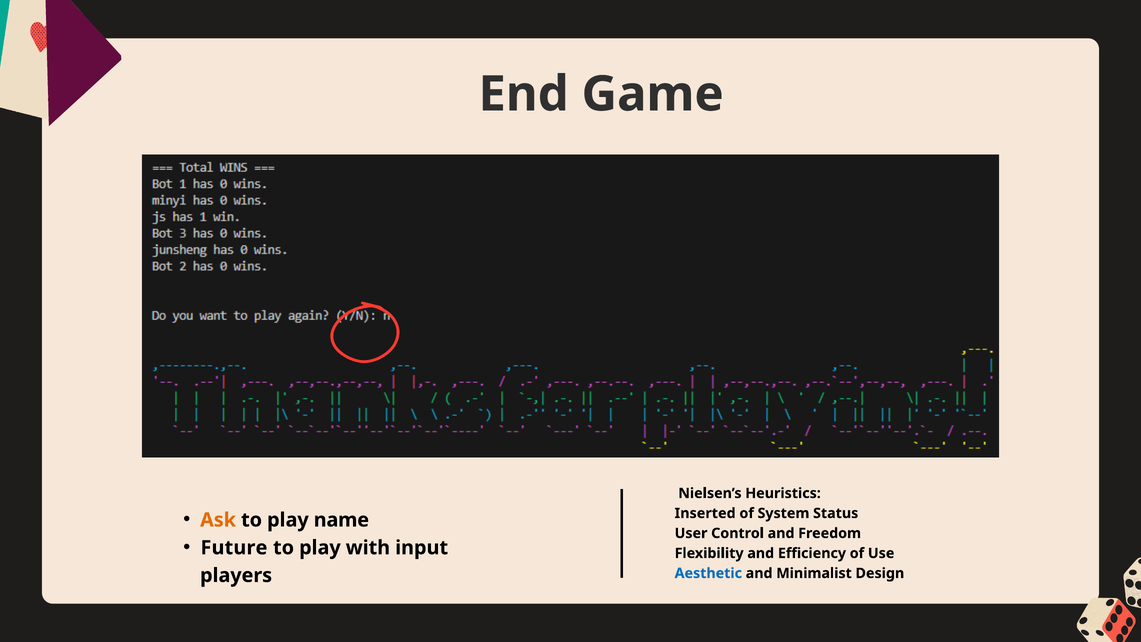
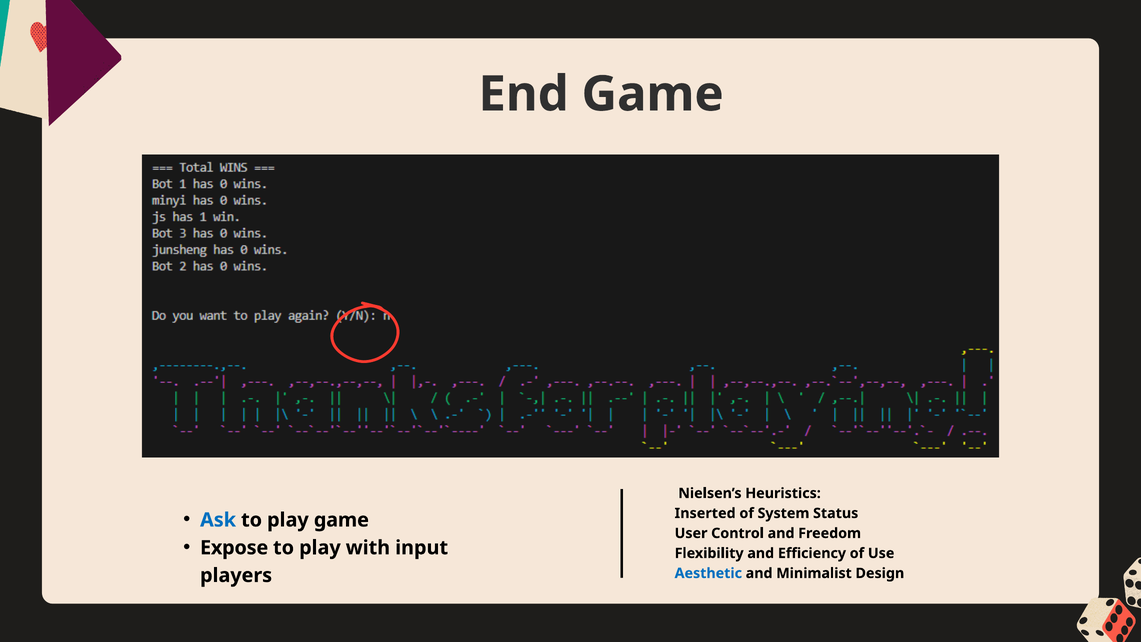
Ask colour: orange -> blue
play name: name -> game
Future: Future -> Expose
